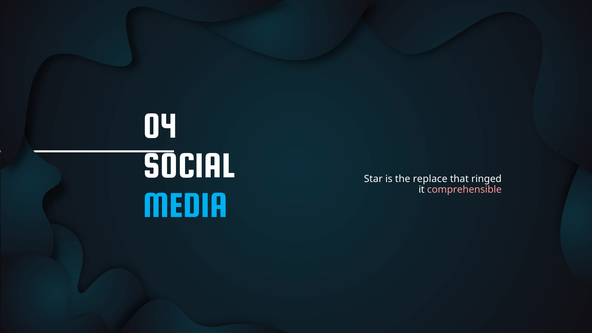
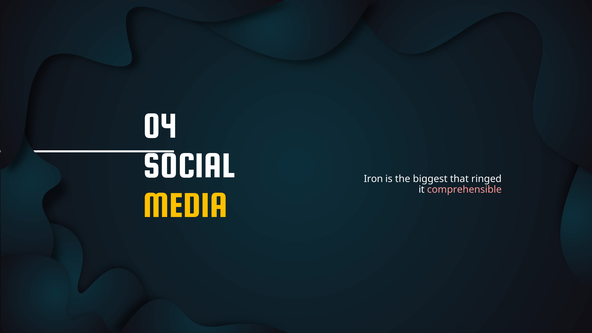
Star: Star -> Iron
replace: replace -> biggest
MEDIA colour: light blue -> yellow
